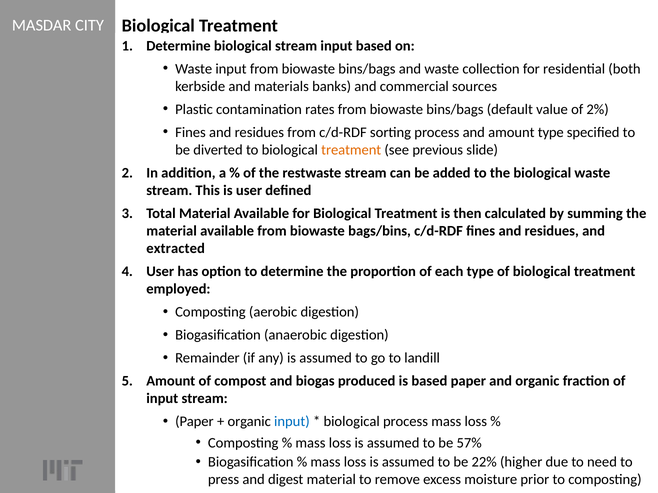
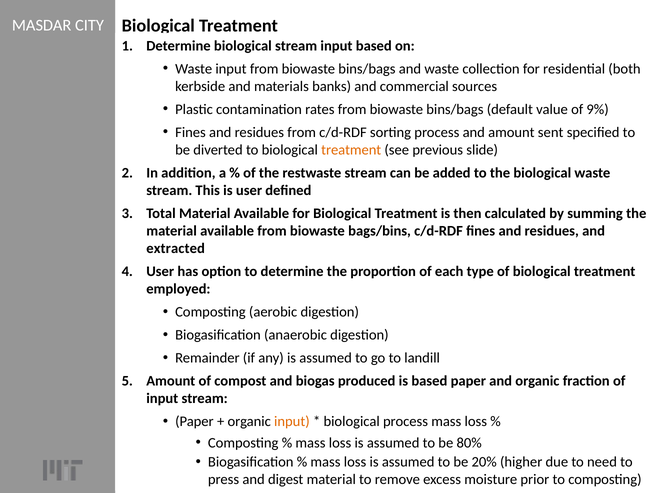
2%: 2% -> 9%
amount type: type -> sent
input at (292, 422) colour: blue -> orange
57%: 57% -> 80%
22%: 22% -> 20%
